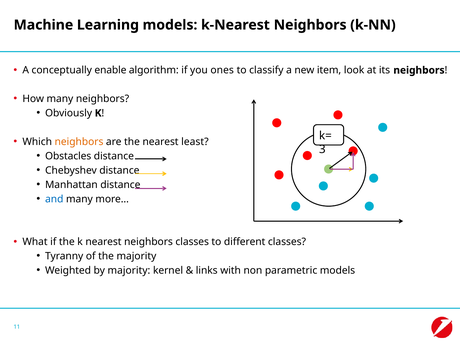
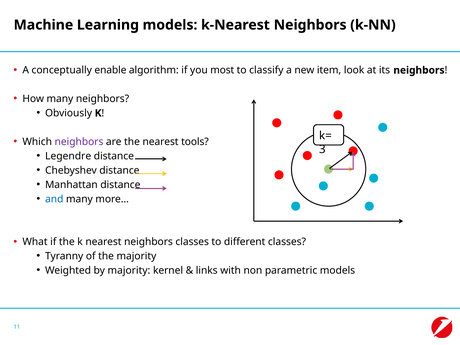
ones: ones -> most
neighbors at (79, 142) colour: orange -> purple
least: least -> tools
Obstacles: Obstacles -> Legendre
